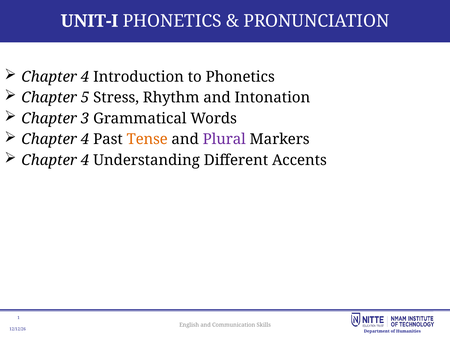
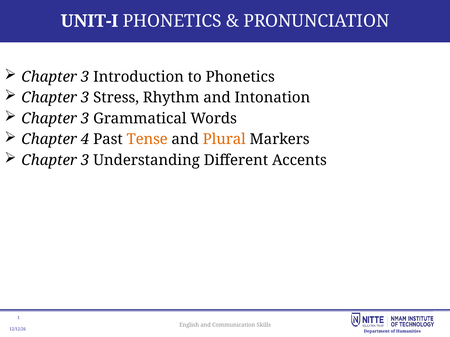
4 at (85, 77): 4 -> 3
5 at (85, 98): 5 -> 3
Plural colour: purple -> orange
4 at (85, 160): 4 -> 3
